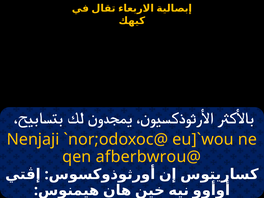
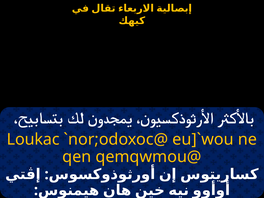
Nenjaji: Nenjaji -> Loukac
afberbwrou@: afberbwrou@ -> qemqwmou@
